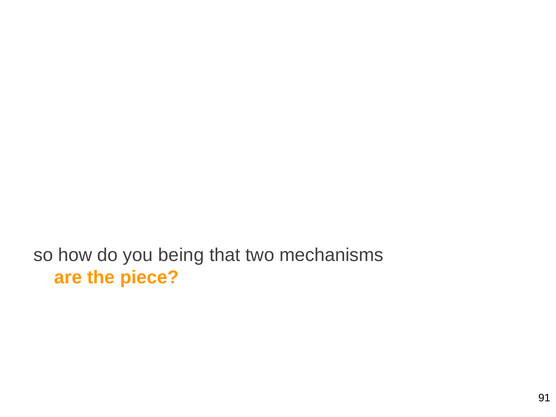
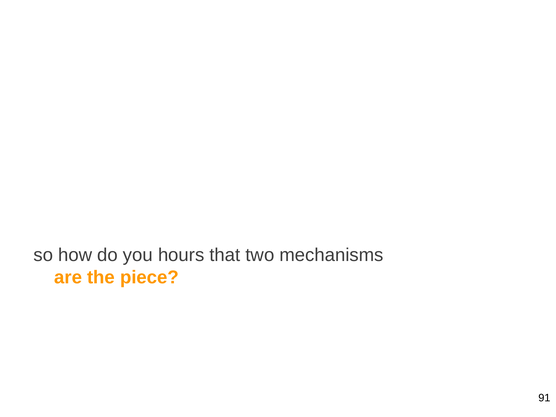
being: being -> hours
